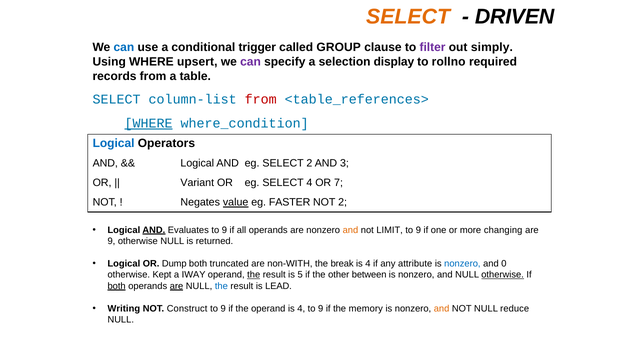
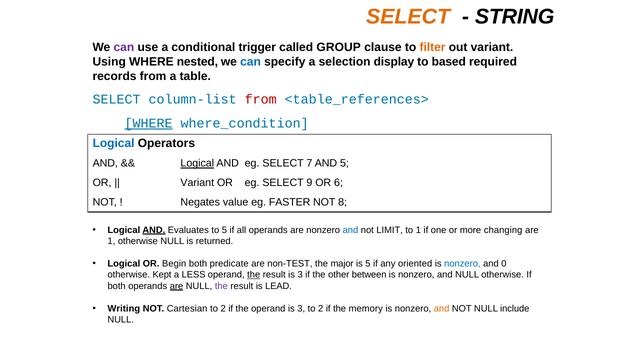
DRIVEN: DRIVEN -> STRING
can at (124, 47) colour: blue -> purple
filter colour: purple -> orange
out simply: simply -> variant
upsert: upsert -> nested
can at (251, 62) colour: purple -> blue
rollno: rollno -> based
Logical at (197, 163) underline: none -> present
SELECT 2: 2 -> 7
AND 3: 3 -> 5
SELECT 4: 4 -> 9
7: 7 -> 6
value underline: present -> none
NOT 2: 2 -> 8
Evaluates to 9: 9 -> 5
and at (350, 230) colour: orange -> blue
9 at (418, 230): 9 -> 1
9 at (111, 241): 9 -> 1
Dump: Dump -> Begin
truncated: truncated -> predicate
non-WITH: non-WITH -> non-TEST
break: break -> major
4 at (368, 263): 4 -> 5
attribute: attribute -> oriented
IWAY: IWAY -> LESS
result is 5: 5 -> 3
otherwise at (503, 274) underline: present -> none
both at (117, 286) underline: present -> none
the at (221, 286) colour: blue -> purple
Construct: Construct -> Cartesian
9 at (223, 308): 9 -> 2
operand is 4: 4 -> 3
9 at (321, 308): 9 -> 2
reduce: reduce -> include
